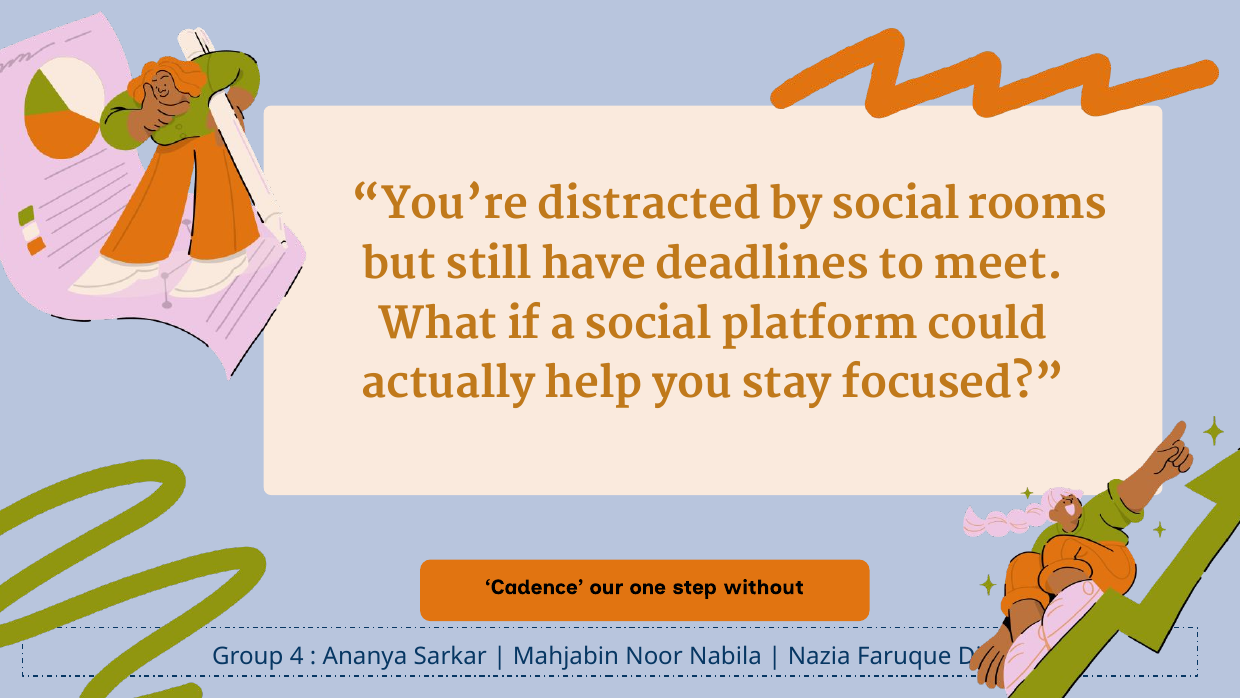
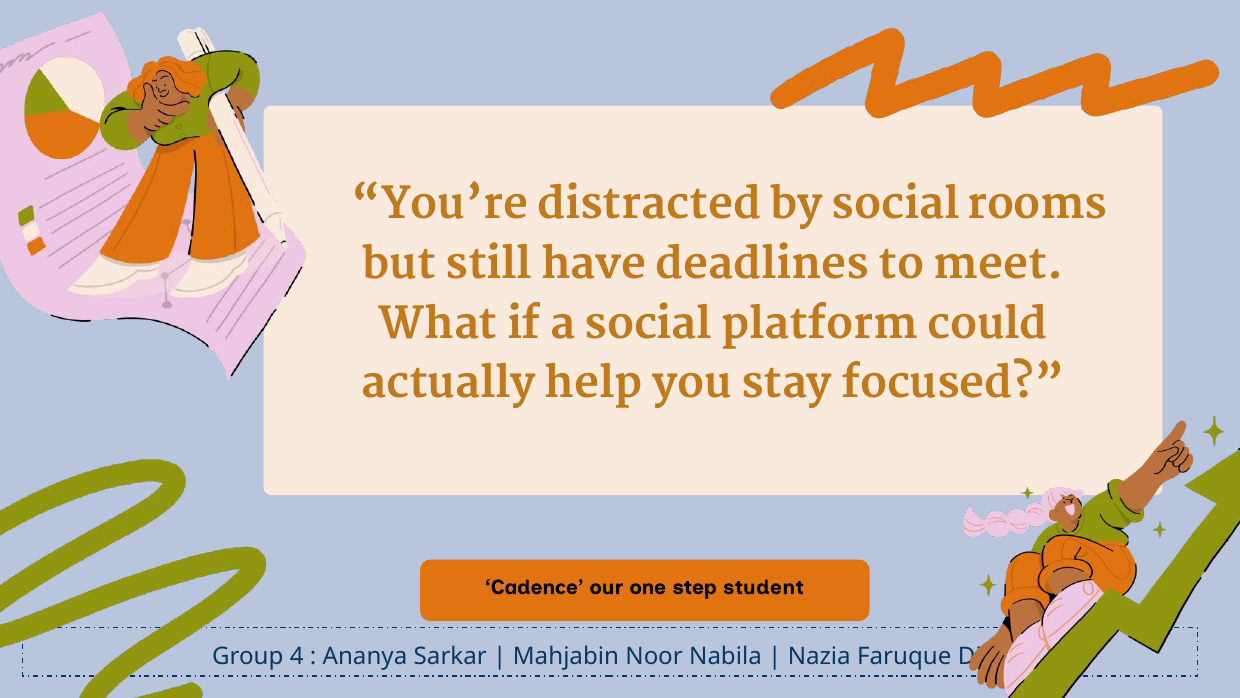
without: without -> student
